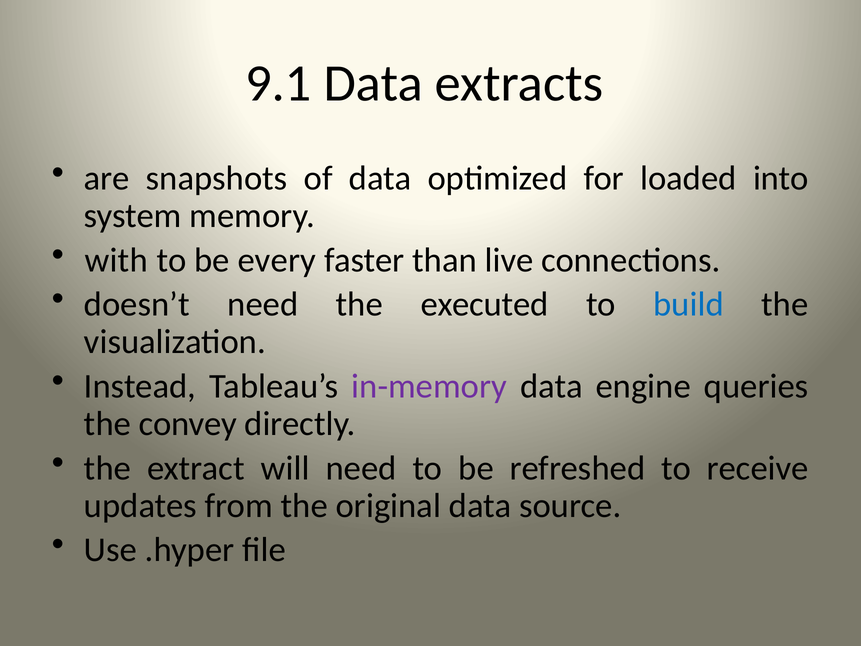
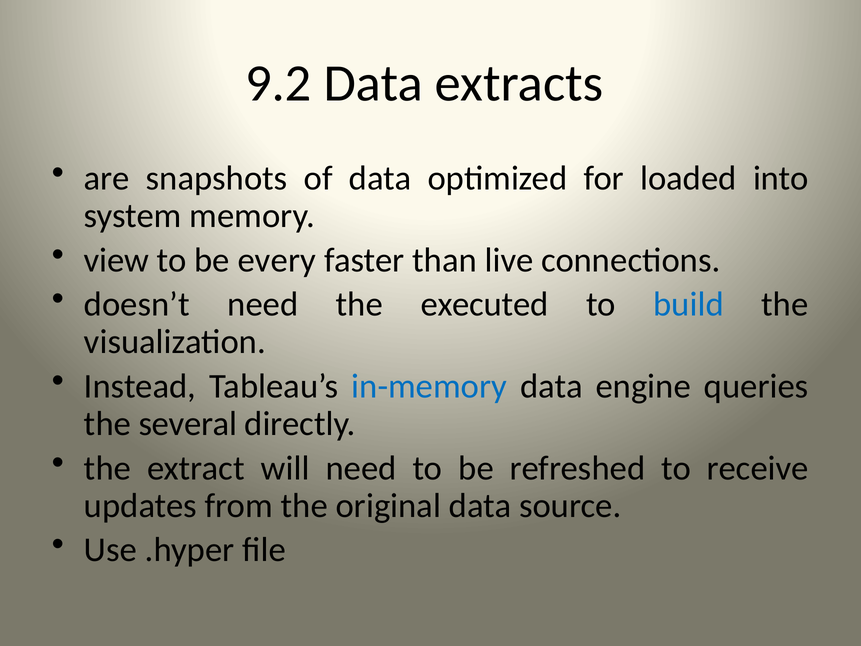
9.1: 9.1 -> 9.2
with: with -> view
in-memory colour: purple -> blue
convey: convey -> several
